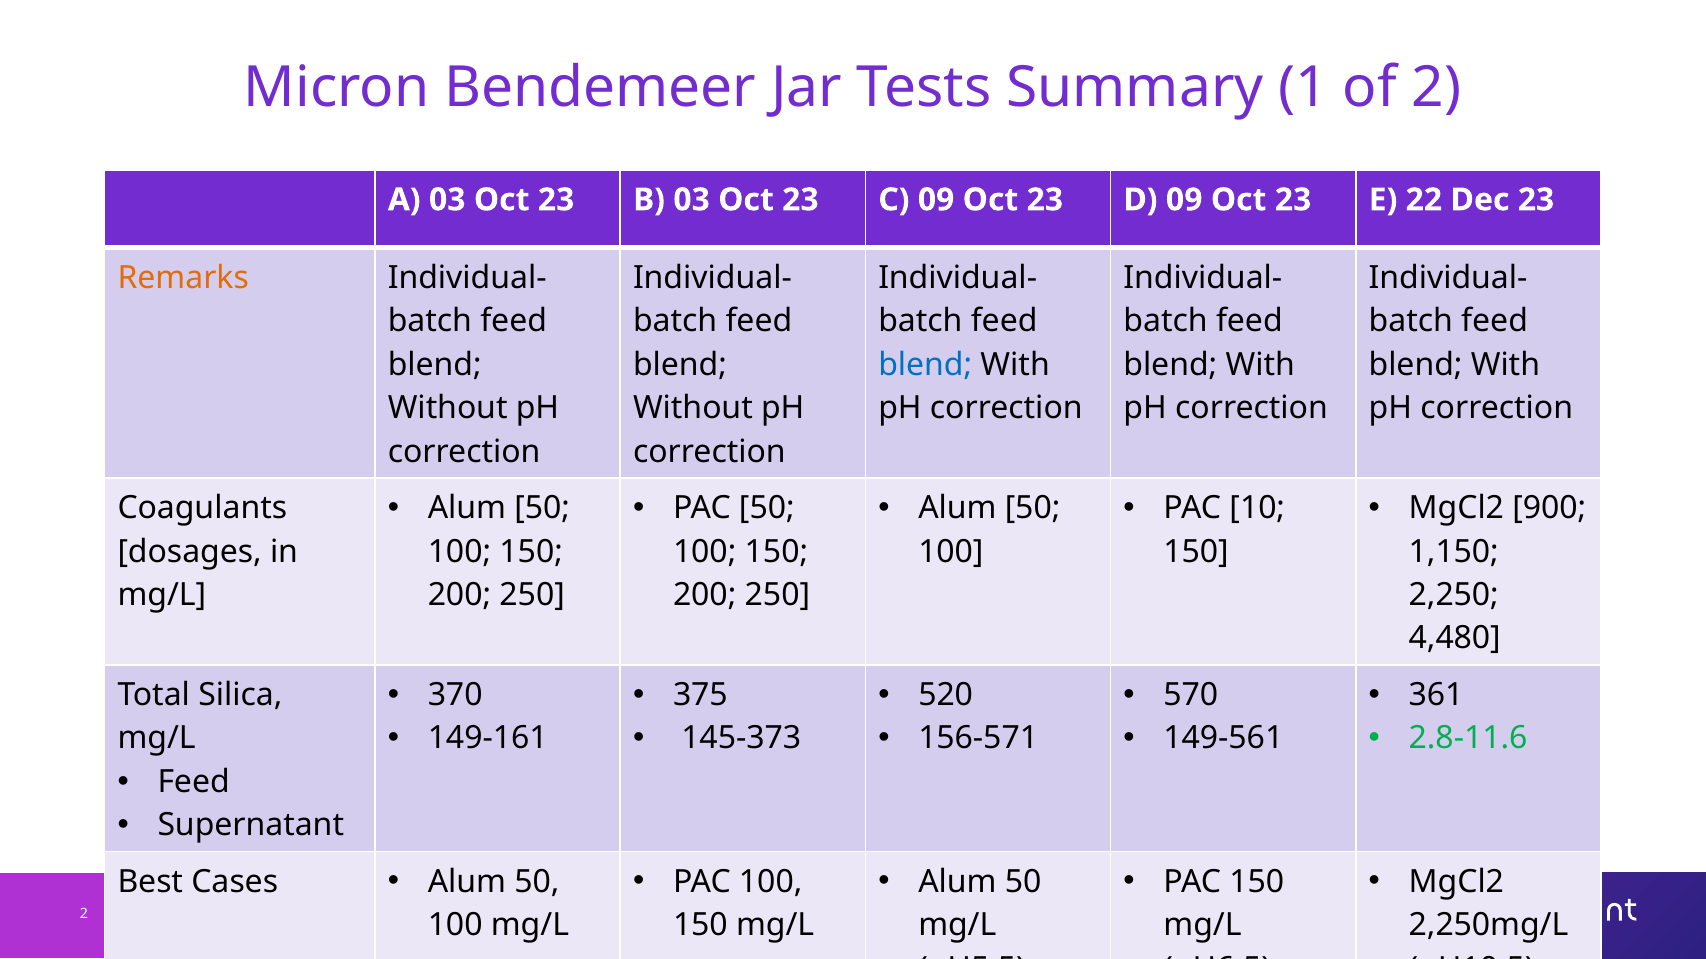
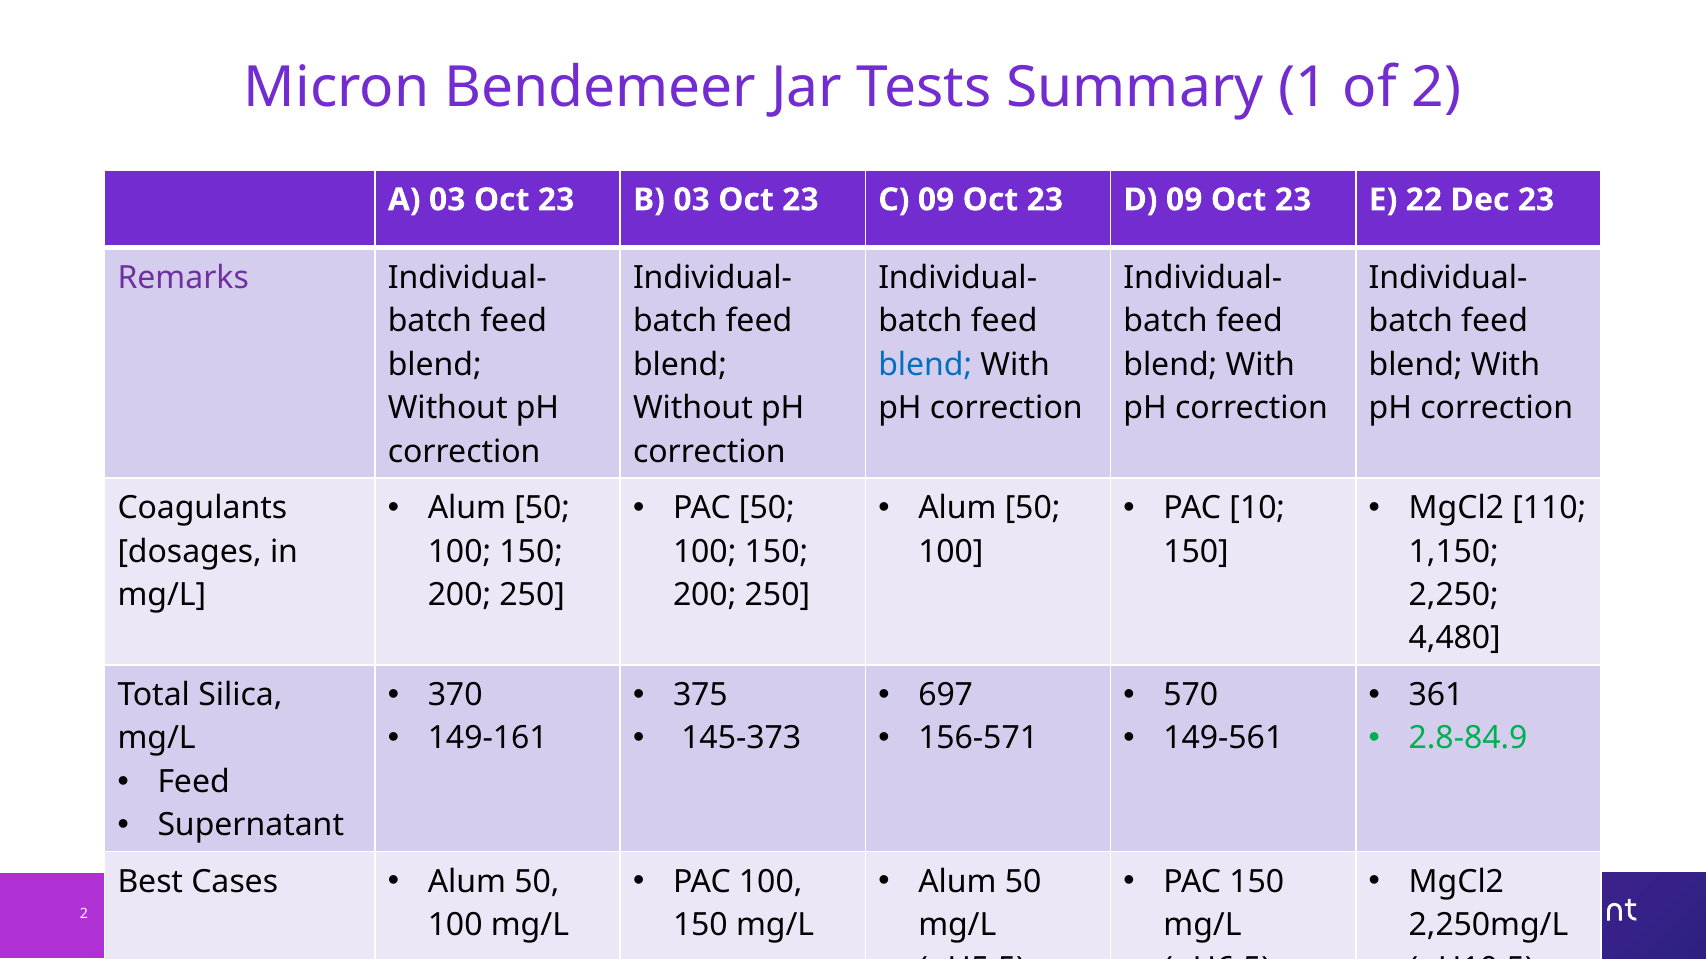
Remarks colour: orange -> purple
900: 900 -> 110
520: 520 -> 697
2.8-11.6: 2.8-11.6 -> 2.8-84.9
